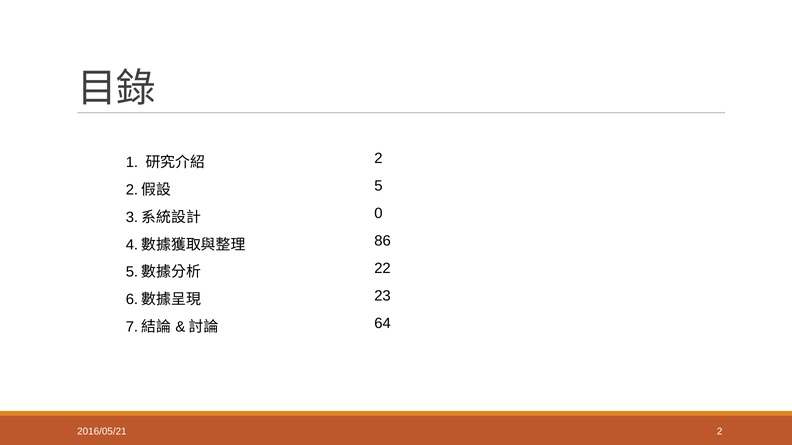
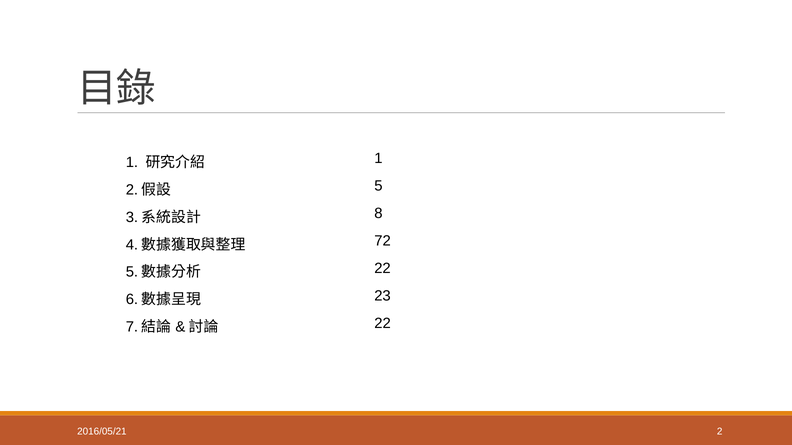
2 at (378, 159): 2 -> 1
0: 0 -> 8
86: 86 -> 72
64 at (383, 323): 64 -> 22
